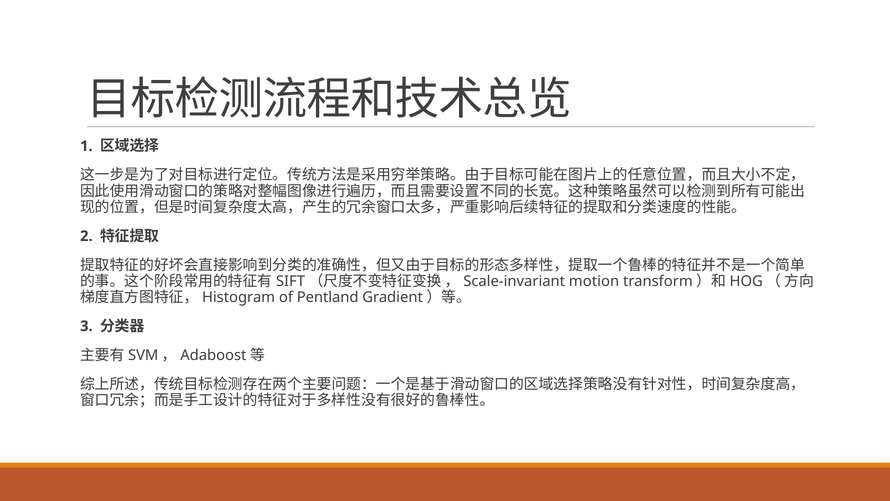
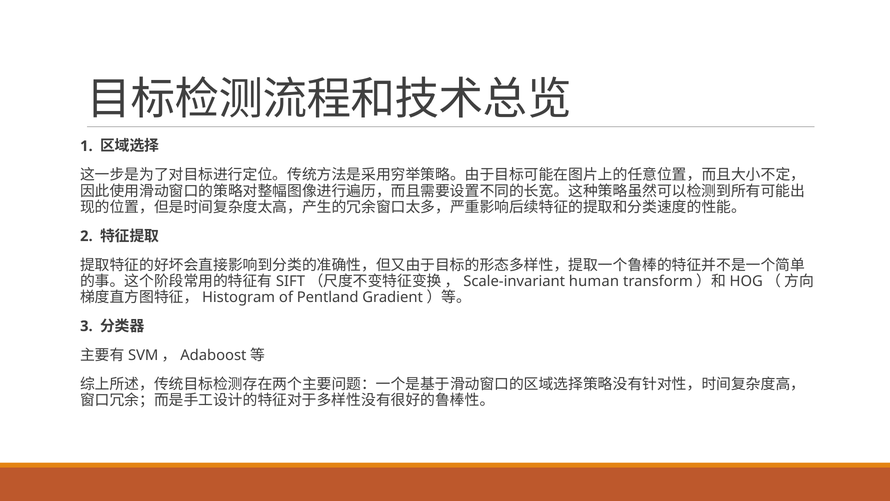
motion: motion -> human
